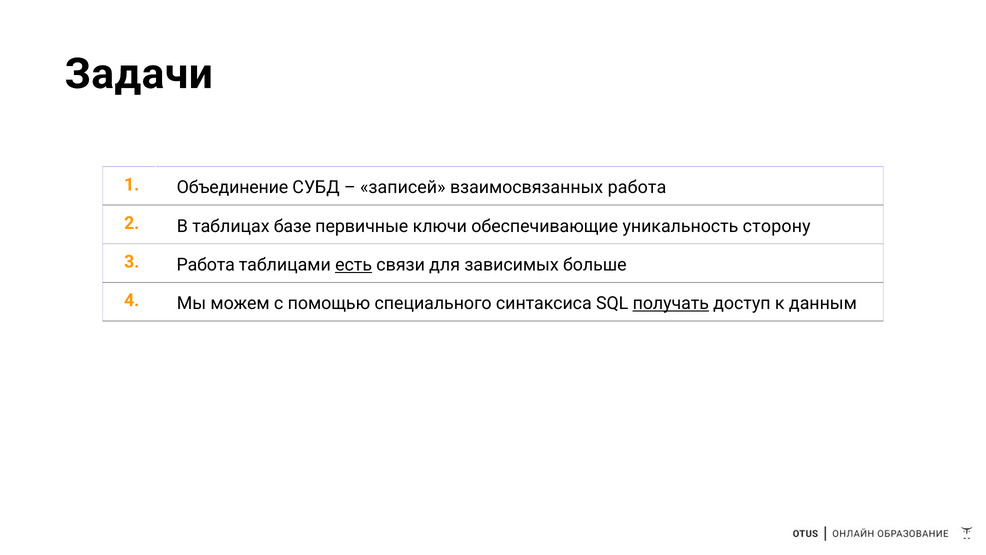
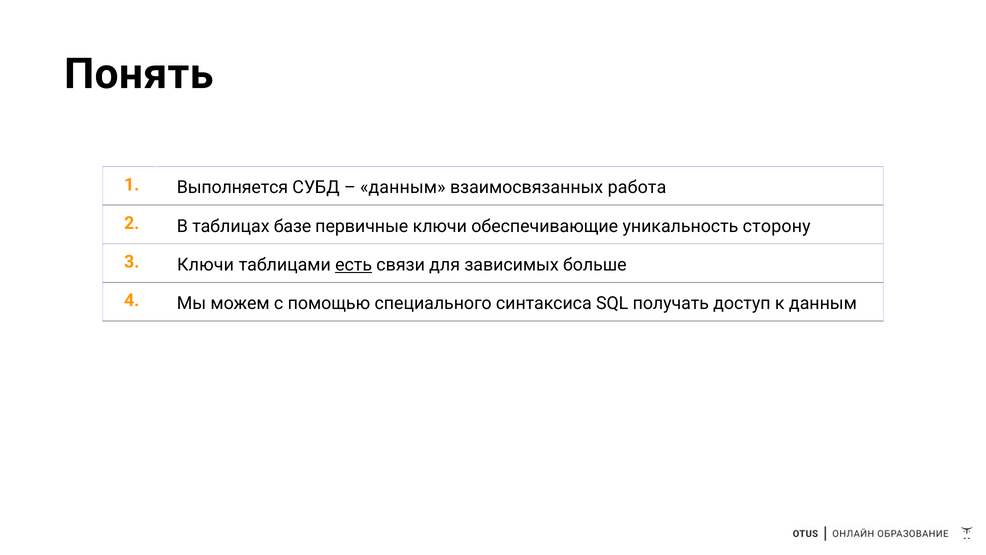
Задачи: Задачи -> Понять
Объединение: Объединение -> Выполняется
записей at (403, 187): записей -> данным
3 Работа: Работа -> Ключи
получать underline: present -> none
